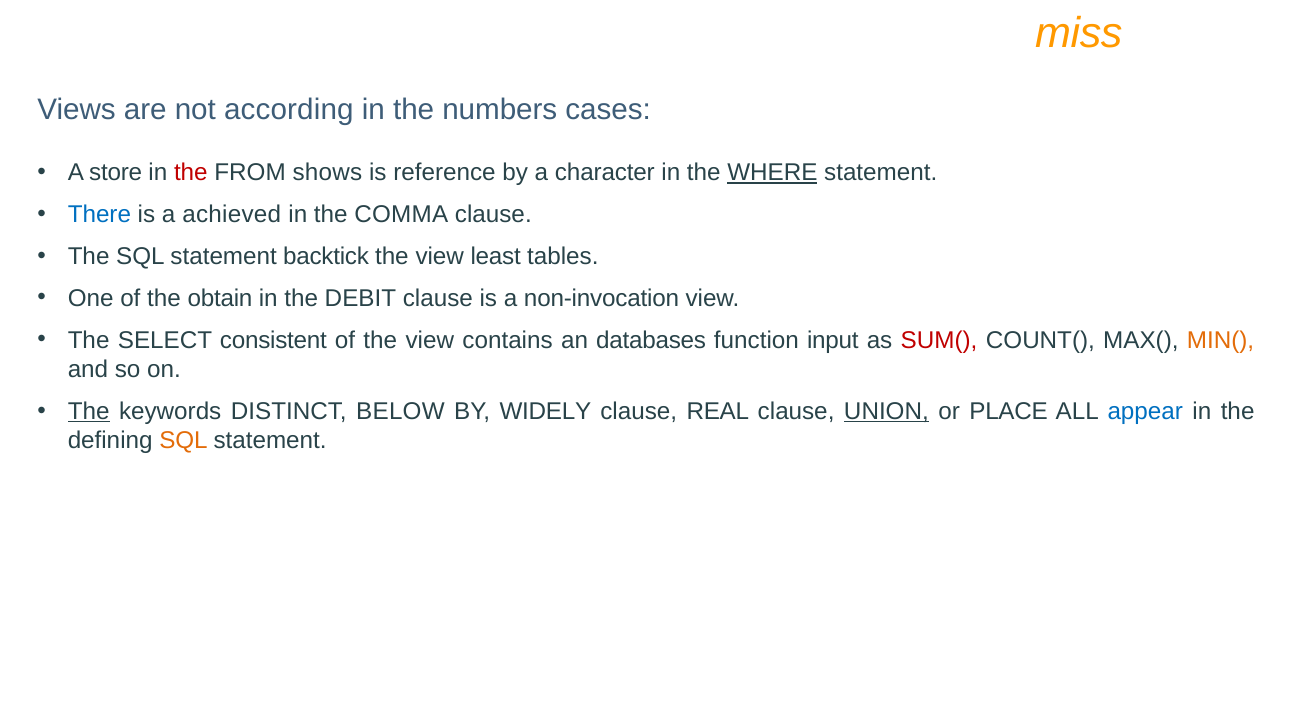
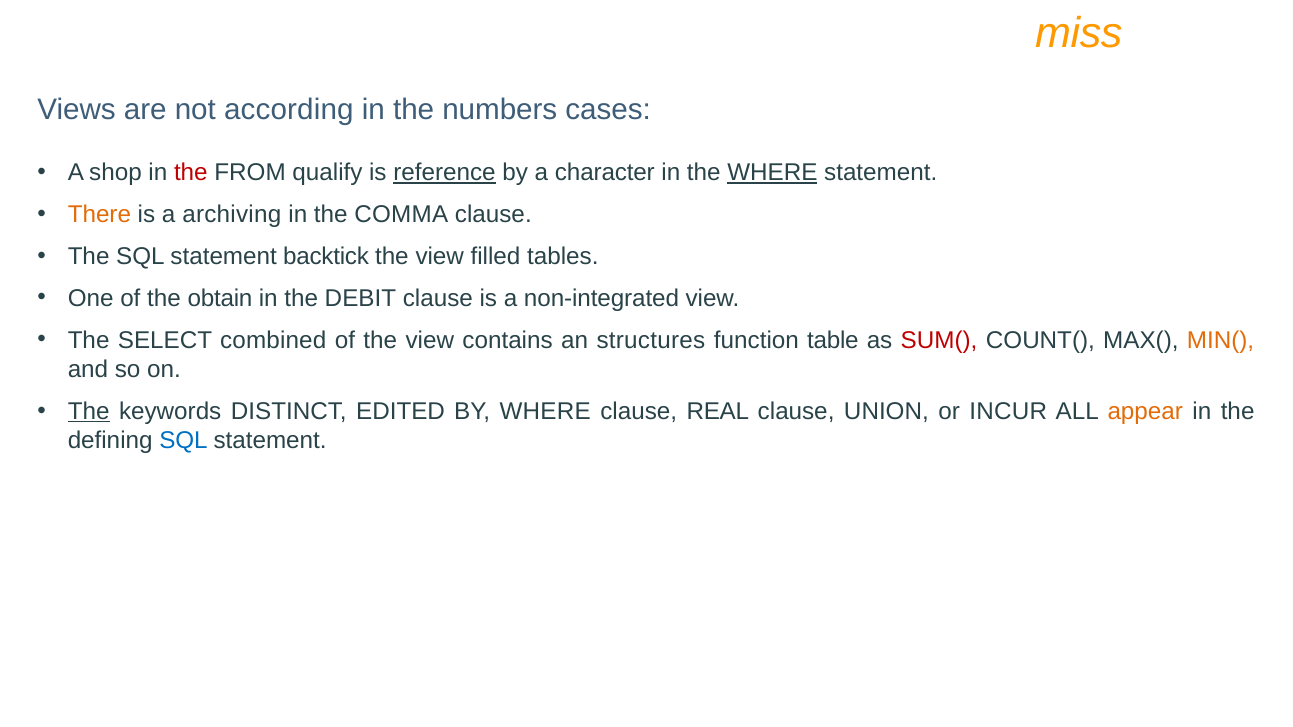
store: store -> shop
shows: shows -> qualify
reference underline: none -> present
There colour: blue -> orange
achieved: achieved -> archiving
least: least -> filled
non-invocation: non-invocation -> non-integrated
consistent: consistent -> combined
databases: databases -> structures
input: input -> table
BELOW: BELOW -> EDITED
BY WIDELY: WIDELY -> WHERE
UNION underline: present -> none
PLACE: PLACE -> INCUR
appear colour: blue -> orange
SQL at (183, 441) colour: orange -> blue
